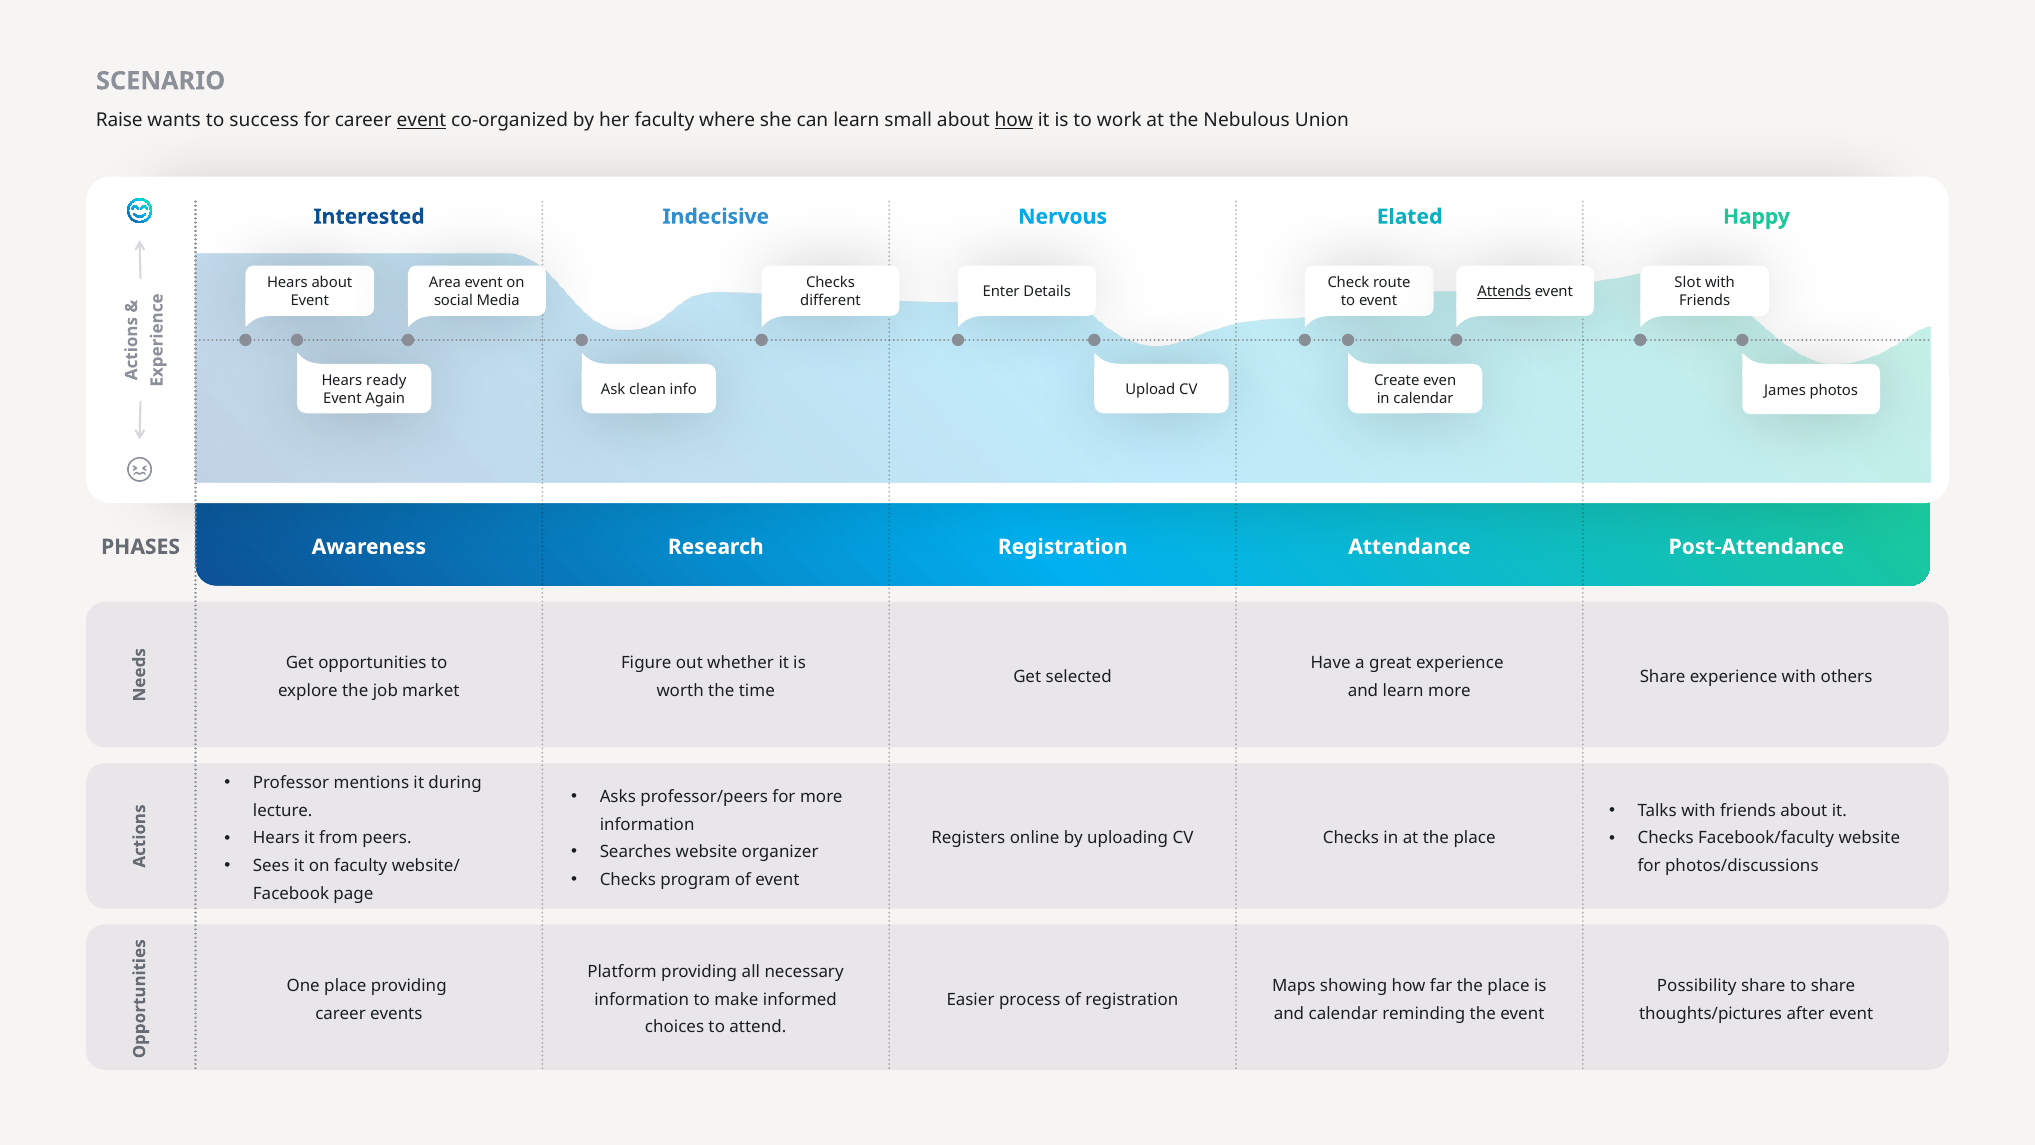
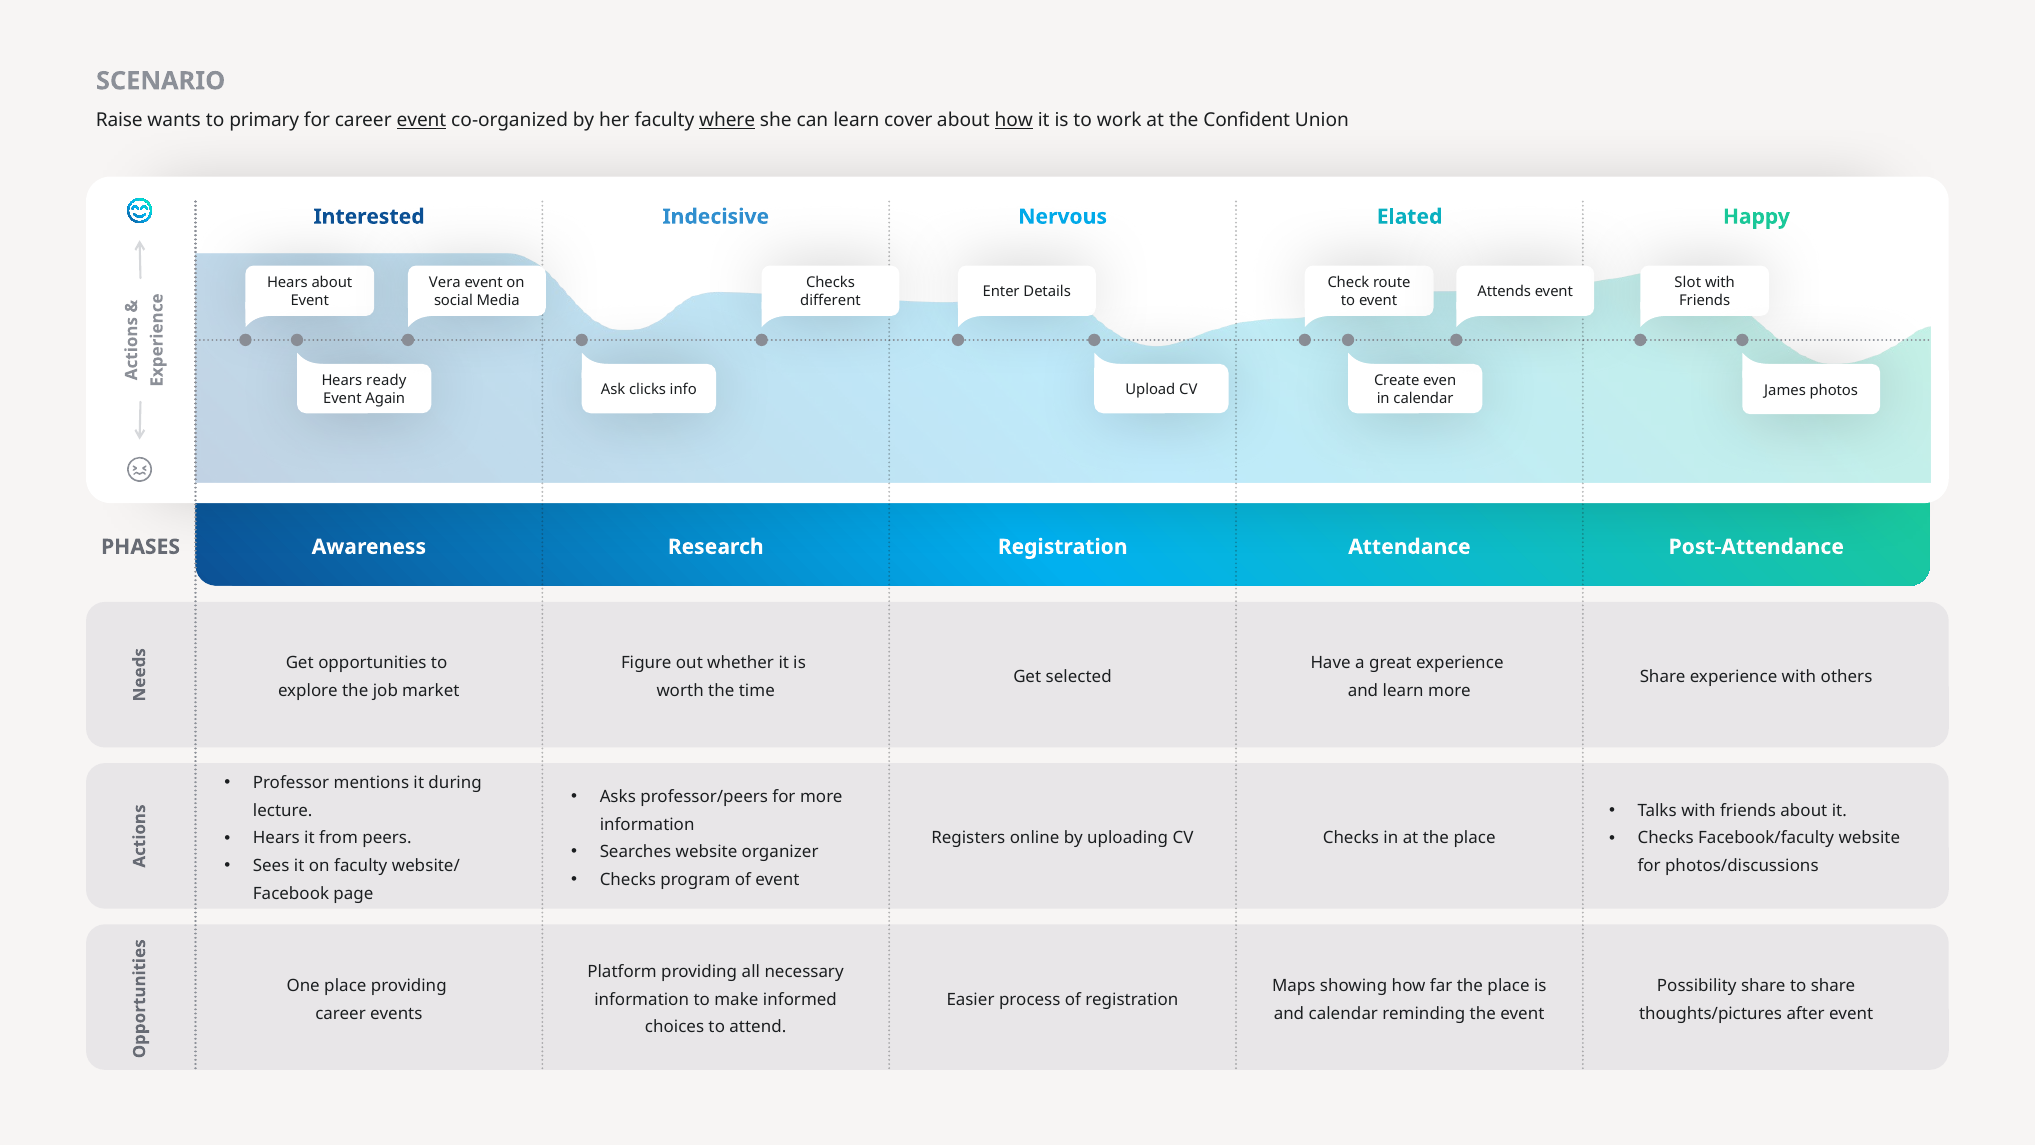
success: success -> primary
where underline: none -> present
small: small -> cover
Nebulous: Nebulous -> Confident
Area: Area -> Vera
Attends underline: present -> none
clean: clean -> clicks
